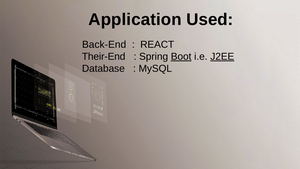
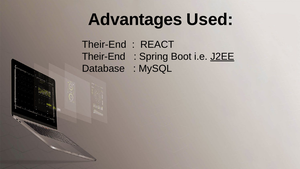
Application: Application -> Advantages
Back-End at (104, 44): Back-End -> Their-End
Boot underline: present -> none
